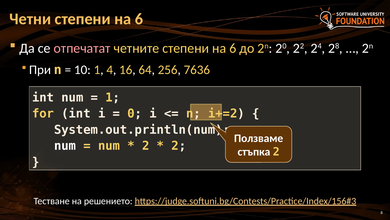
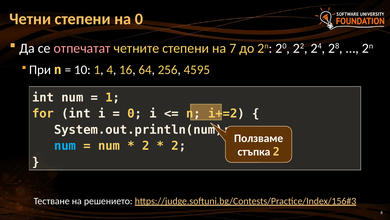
Четни степени на 6: 6 -> 0
четните степени на 6: 6 -> 7
7636: 7636 -> 4595
num at (65, 146) colour: white -> light blue
